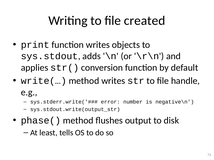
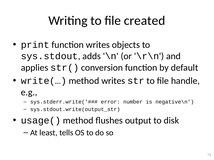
phase(: phase( -> usage(
